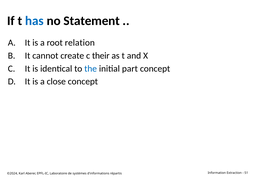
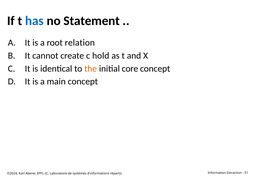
their: their -> hold
the colour: blue -> orange
part: part -> core
close: close -> main
